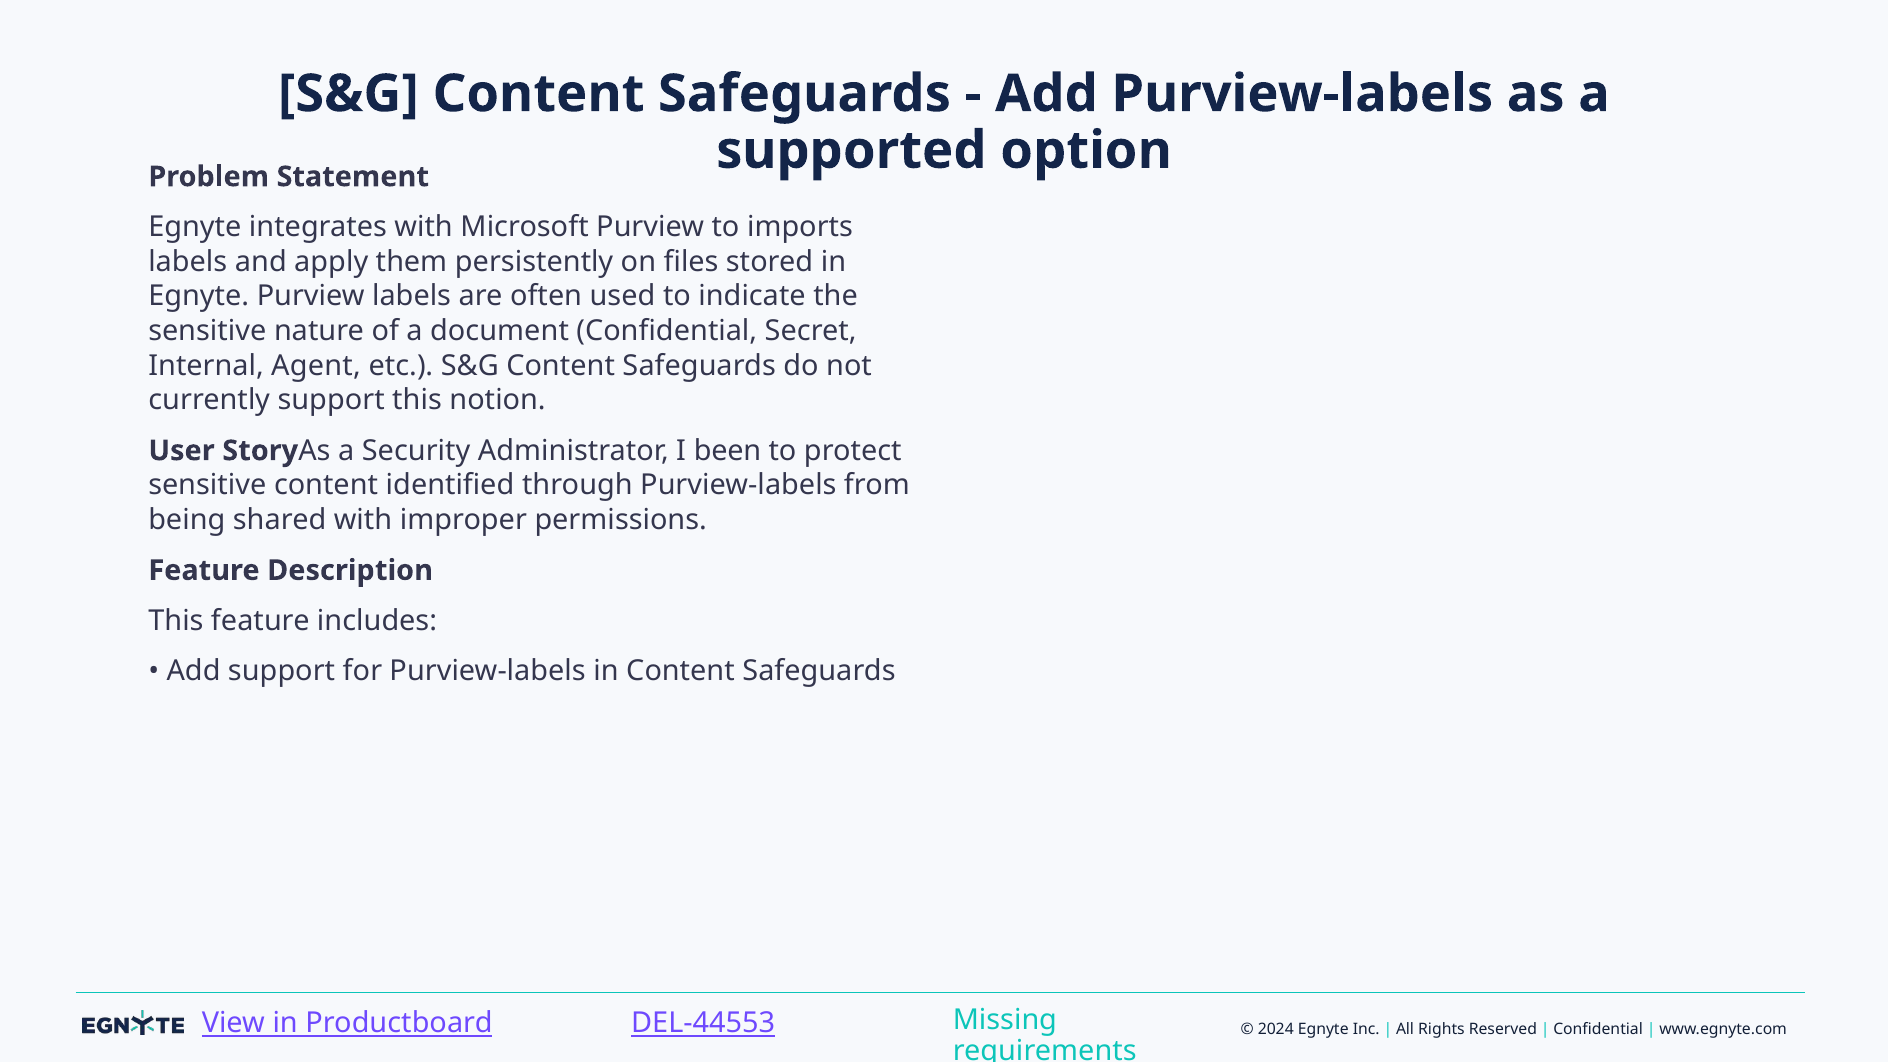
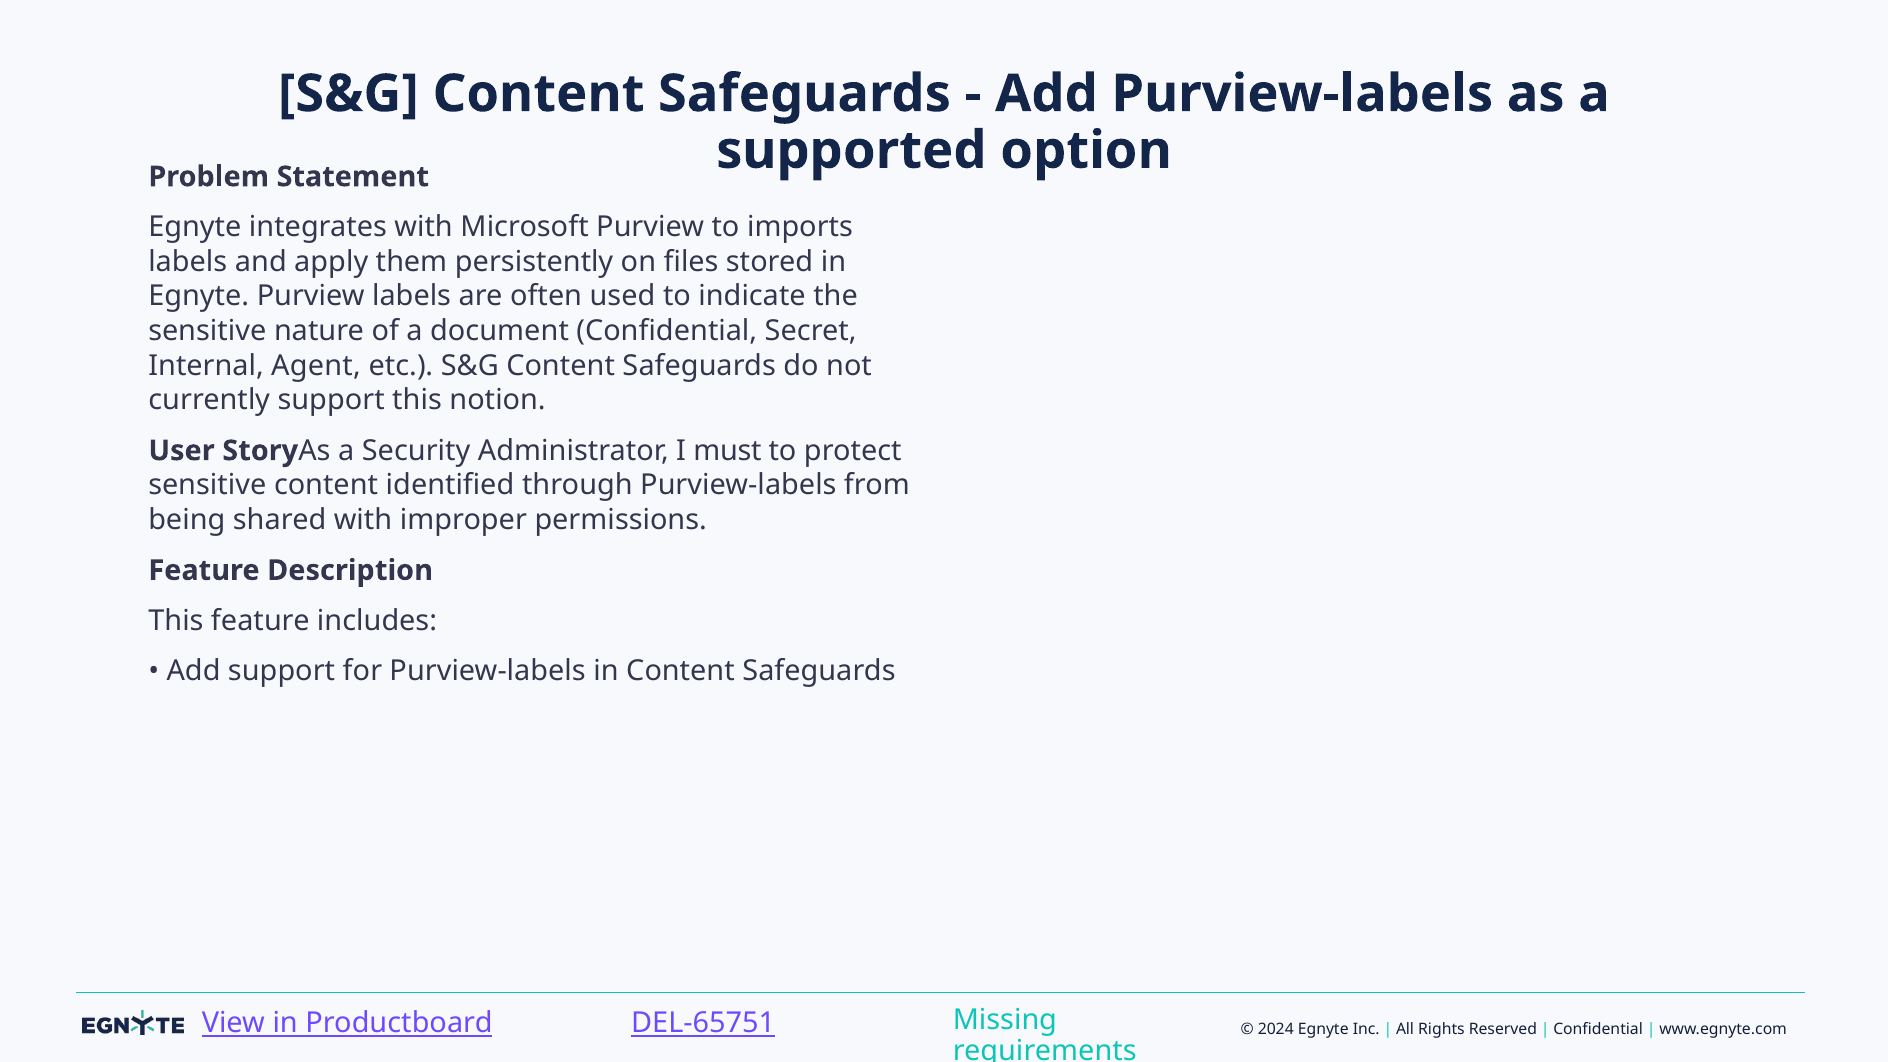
been: been -> must
DEL-44553: DEL-44553 -> DEL-65751
